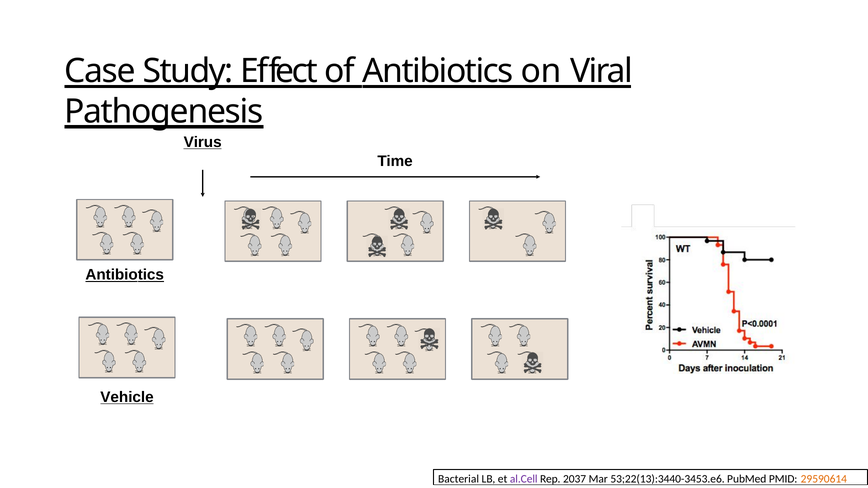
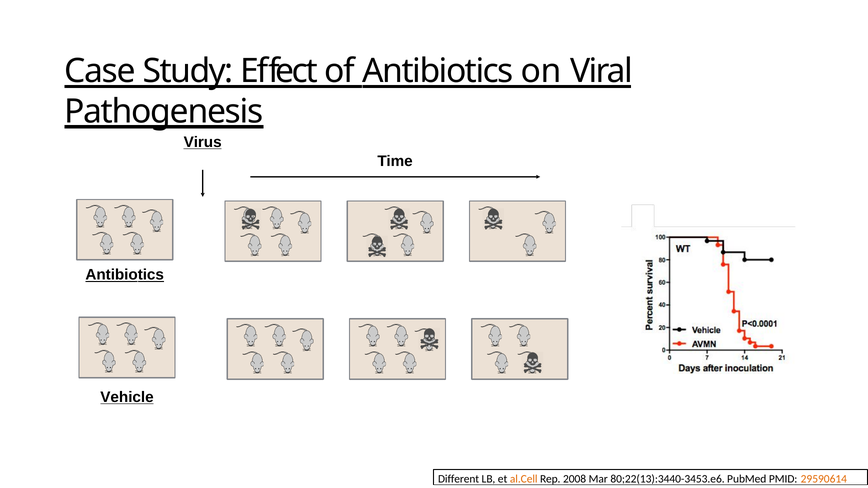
Bacterial: Bacterial -> Different
al.Cell colour: purple -> orange
2037: 2037 -> 2008
53;22(13):3440-3453.e6: 53;22(13):3440-3453.e6 -> 80;22(13):3440-3453.e6
